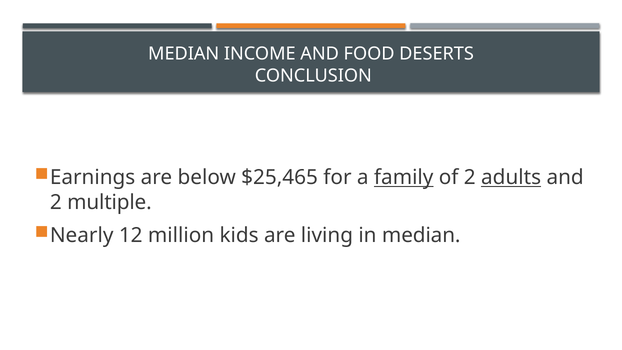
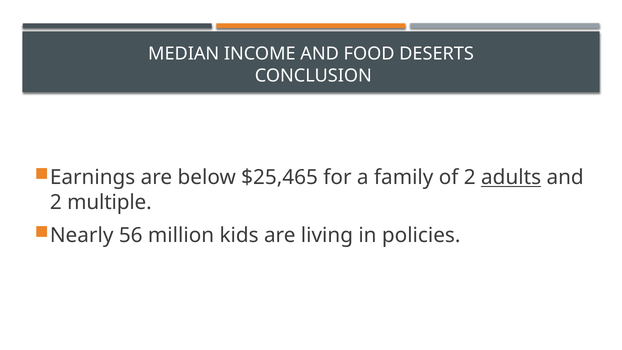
family underline: present -> none
12: 12 -> 56
in median: median -> policies
